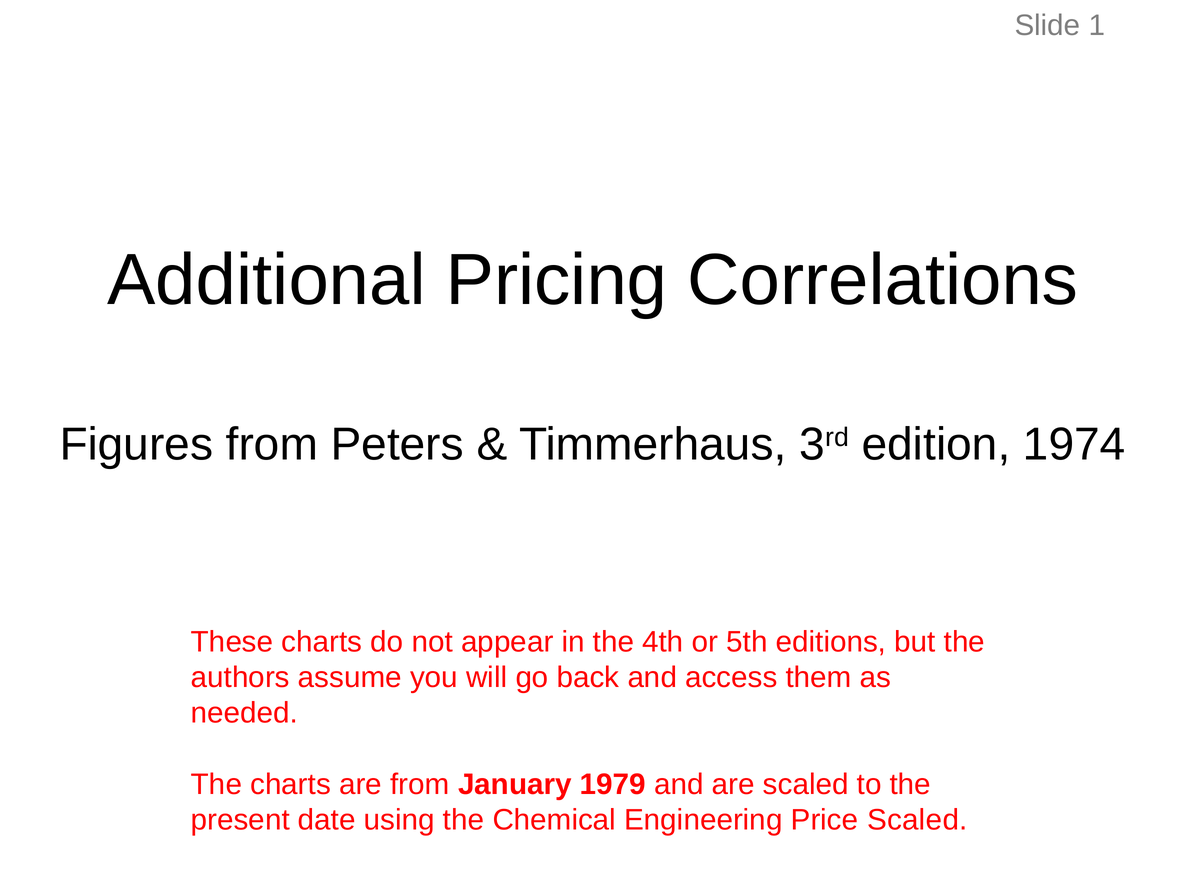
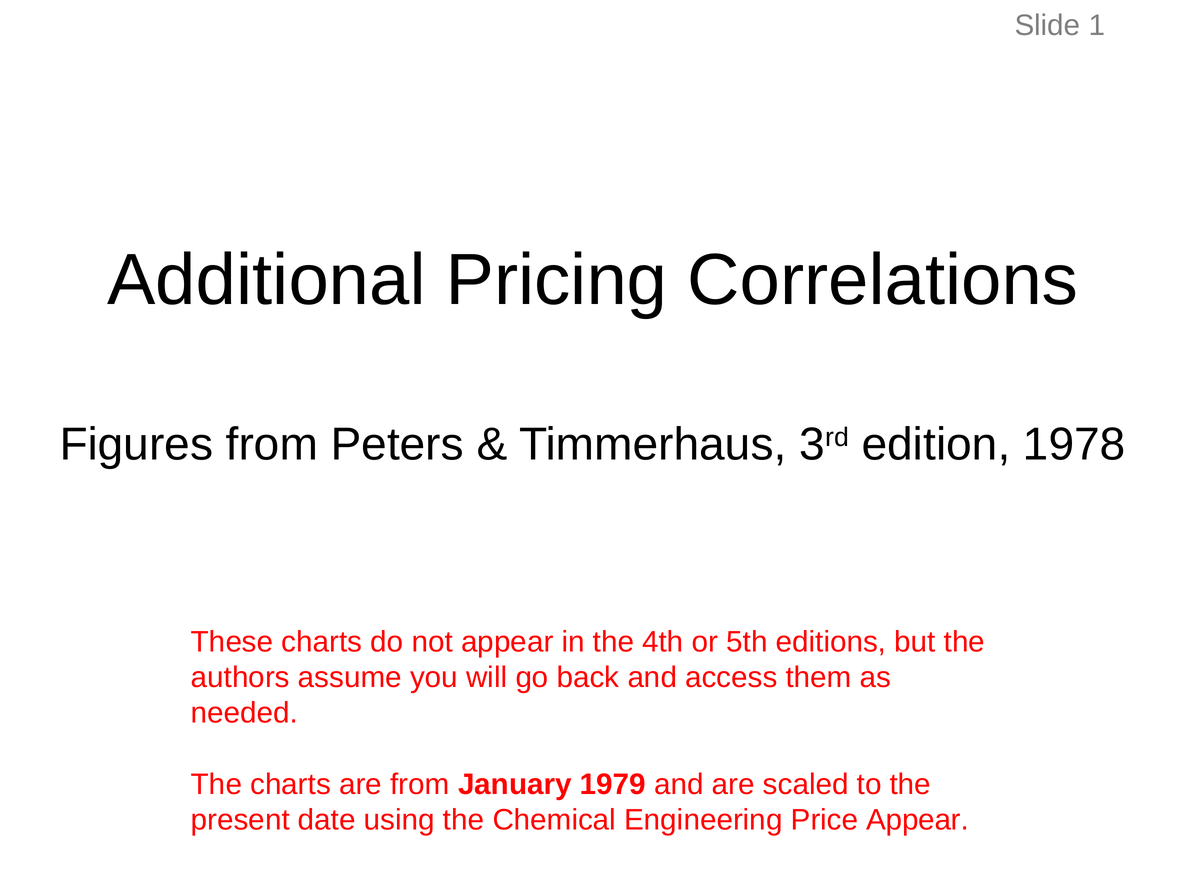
1974: 1974 -> 1978
Price Scaled: Scaled -> Appear
